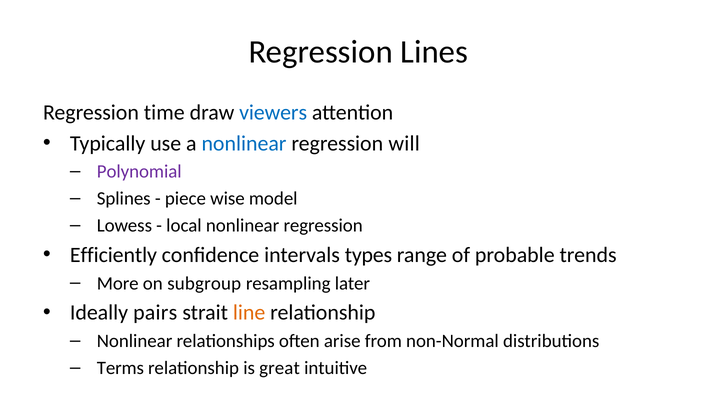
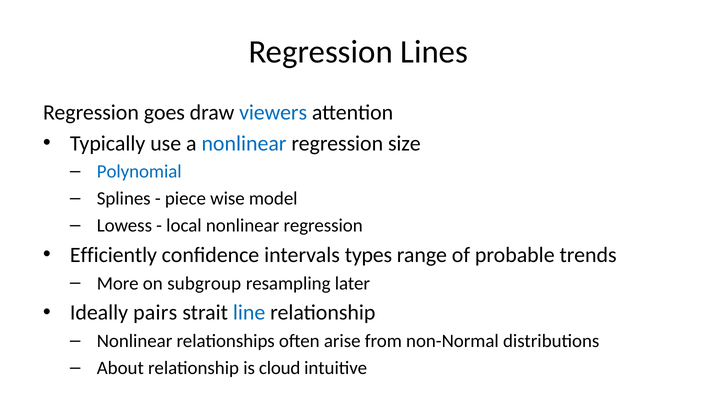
time: time -> goes
will: will -> size
Polynomial colour: purple -> blue
line colour: orange -> blue
Terms: Terms -> About
great: great -> cloud
